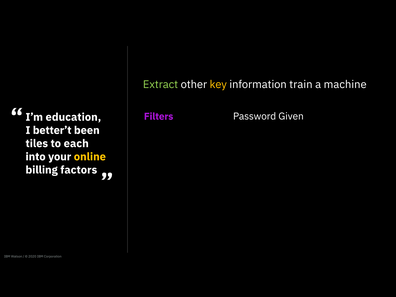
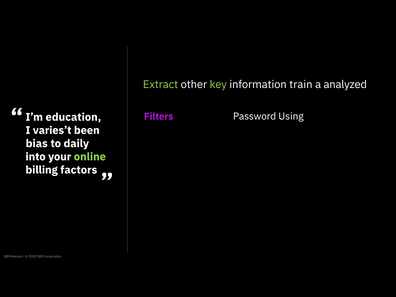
key colour: yellow -> light green
machine: machine -> analyzed
Given: Given -> Using
better’t: better’t -> varies’t
tiles: tiles -> bias
each: each -> daily
online colour: yellow -> light green
